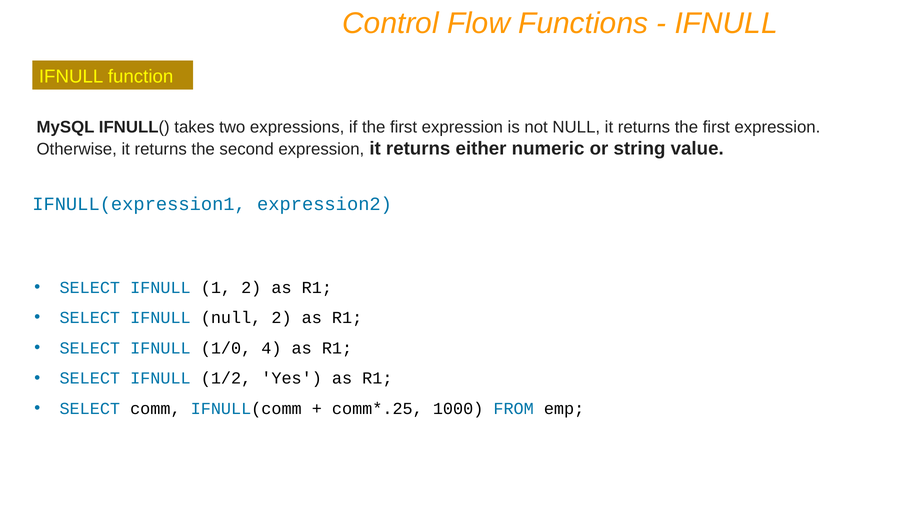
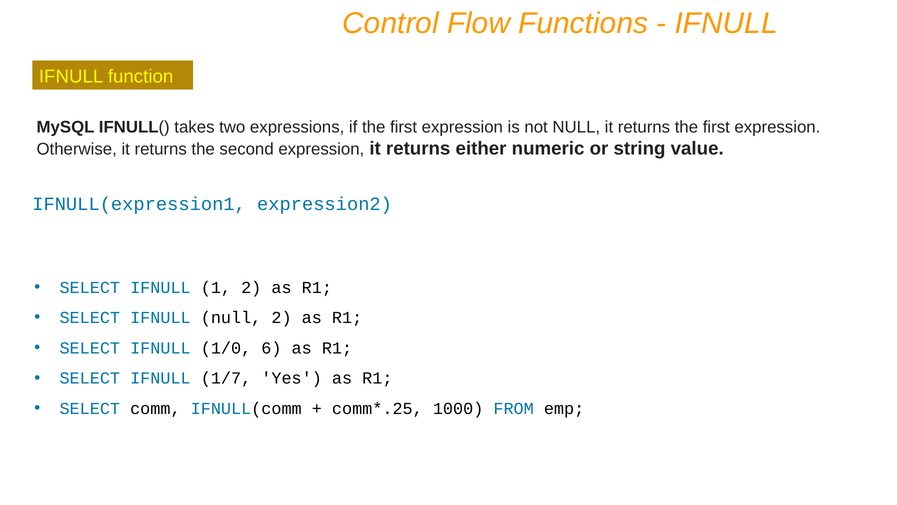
4: 4 -> 6
1/2: 1/2 -> 1/7
